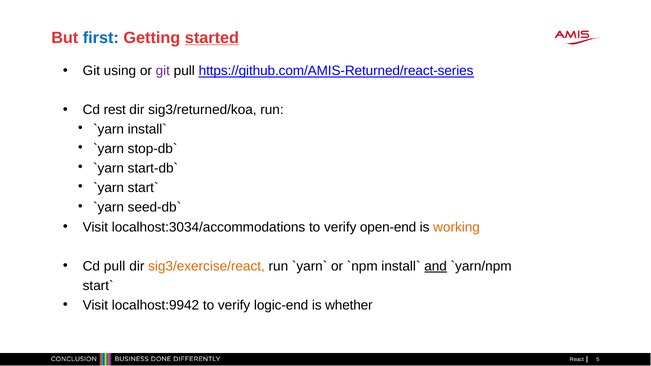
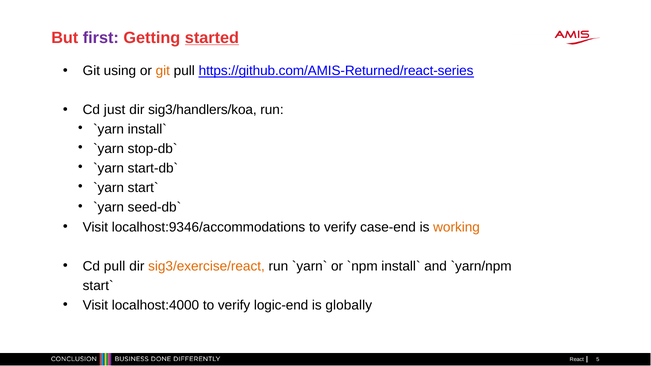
first colour: blue -> purple
git at (163, 71) colour: purple -> orange
rest: rest -> just
sig3/returned/koa: sig3/returned/koa -> sig3/handlers/koa
localhost:3034/accommodations: localhost:3034/accommodations -> localhost:9346/accommodations
open-end: open-end -> case-end
and underline: present -> none
localhost:9942: localhost:9942 -> localhost:4000
whether: whether -> globally
